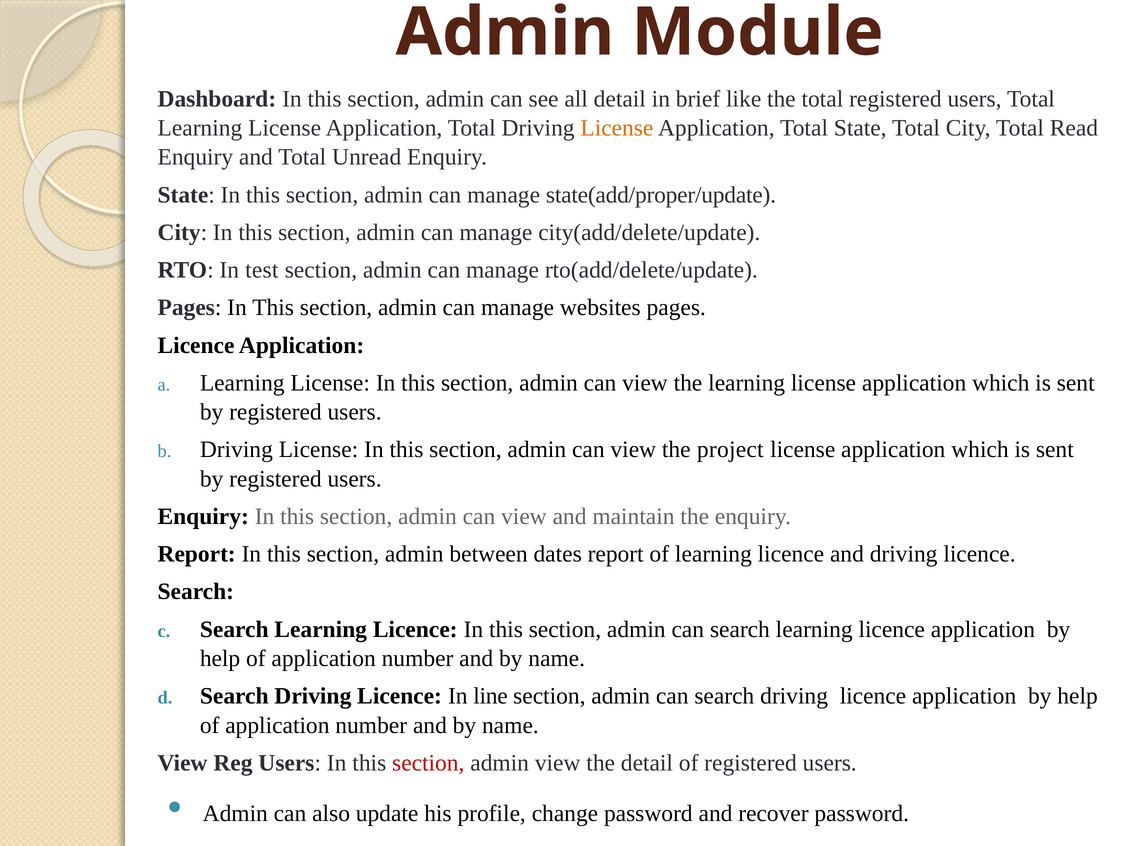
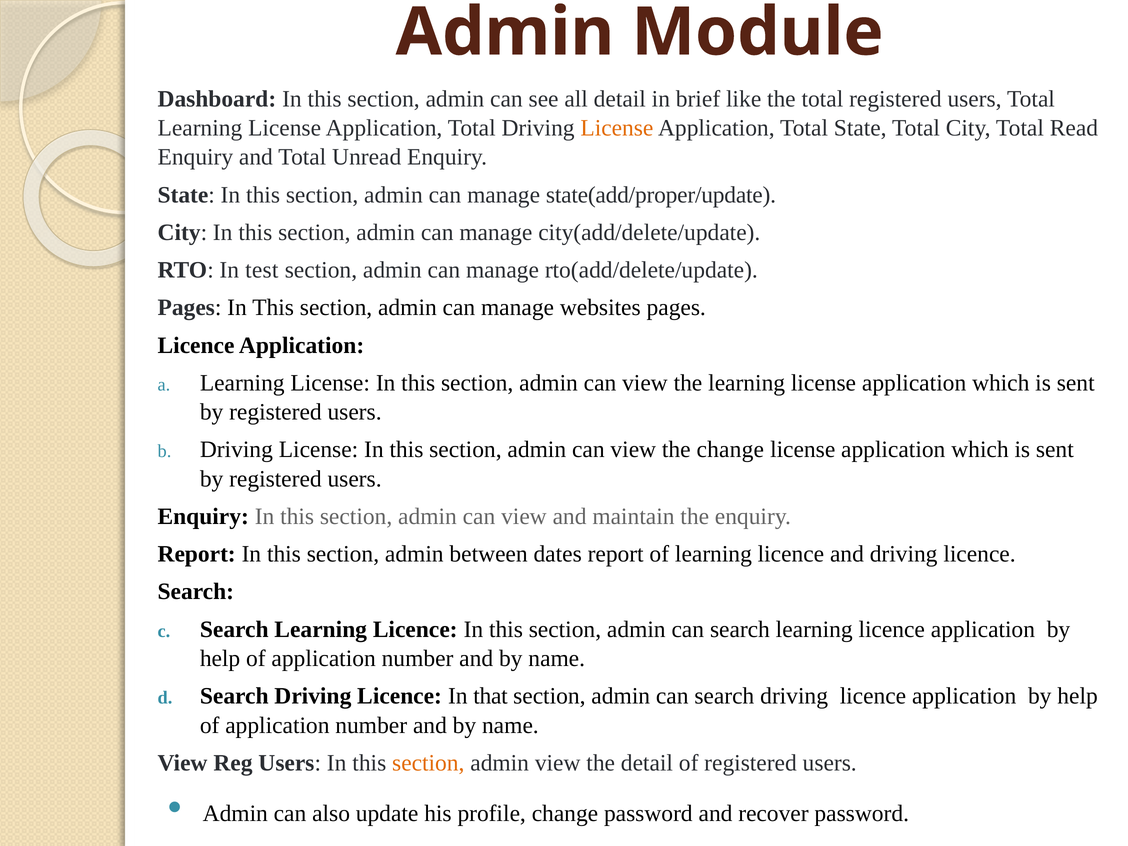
the project: project -> change
line: line -> that
section at (428, 763) colour: red -> orange
